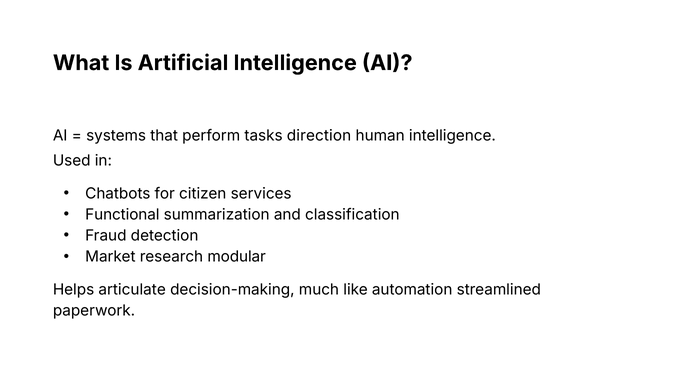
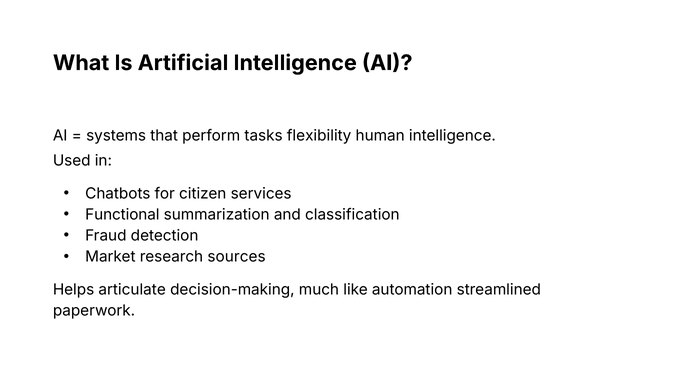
direction: direction -> flexibility
modular: modular -> sources
